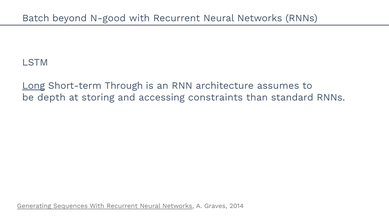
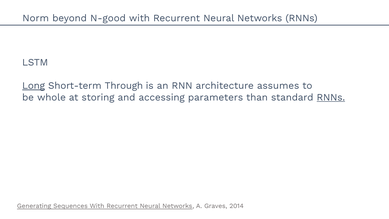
Batch: Batch -> Norm
depth: depth -> whole
constraints: constraints -> parameters
RNNs at (331, 97) underline: none -> present
